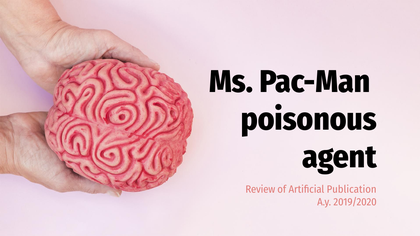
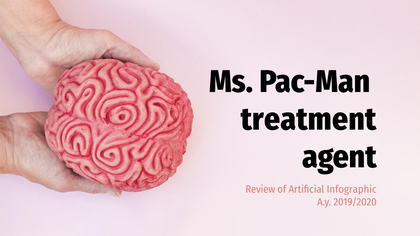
poisonous: poisonous -> treatment
Publication: Publication -> Infographic
